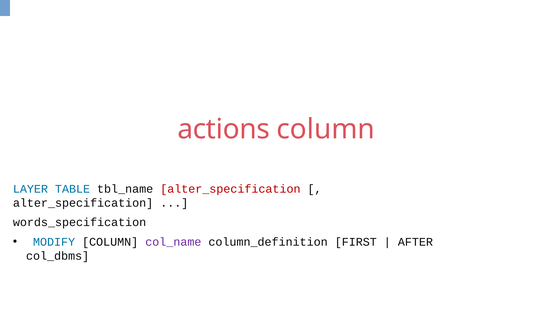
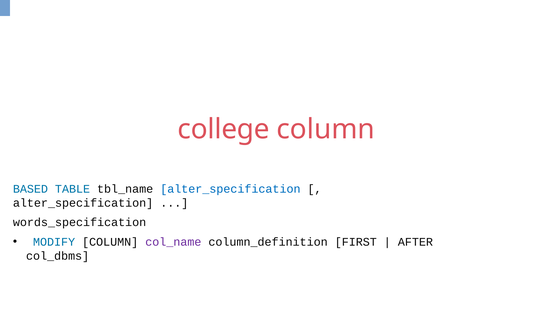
actions: actions -> college
LAYER: LAYER -> BASED
alter_specification at (230, 189) colour: red -> blue
